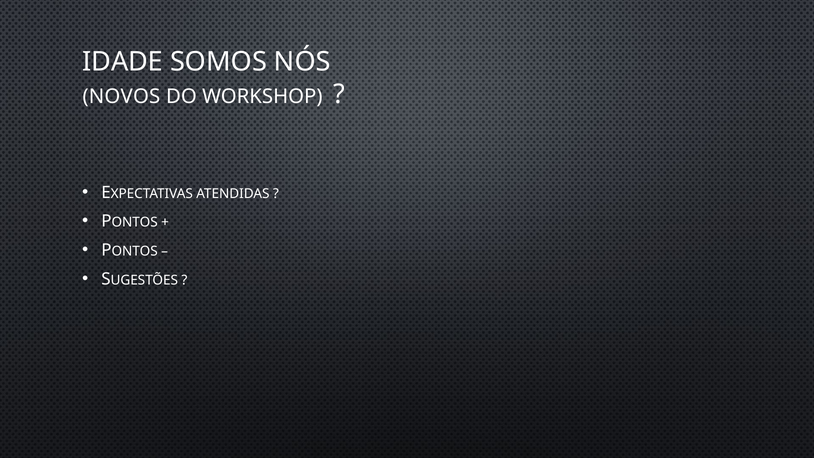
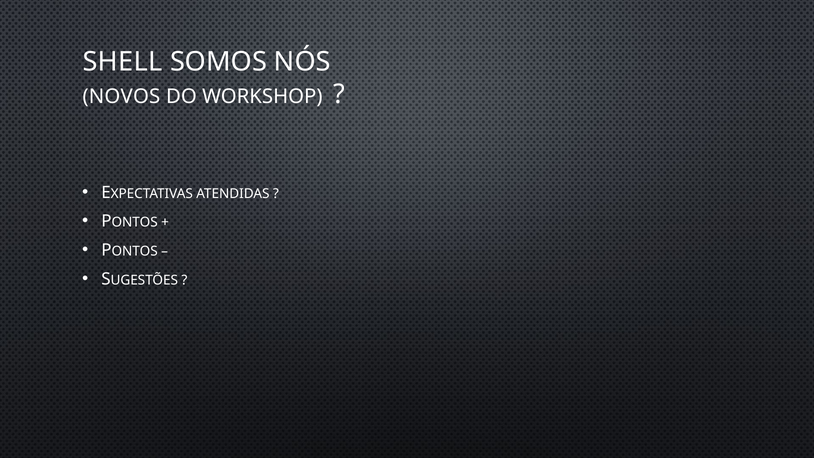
IDADE: IDADE -> SHELL
